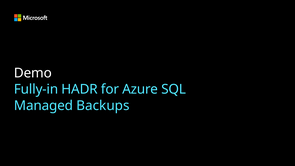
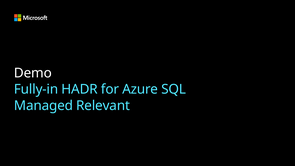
Backups: Backups -> Relevant
